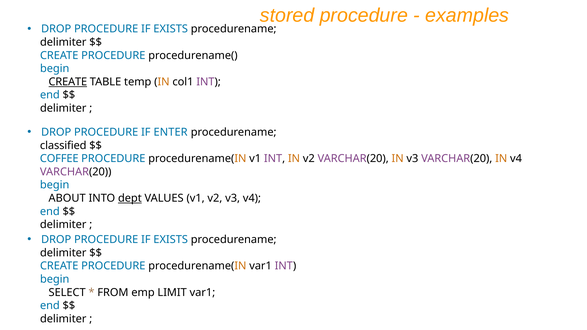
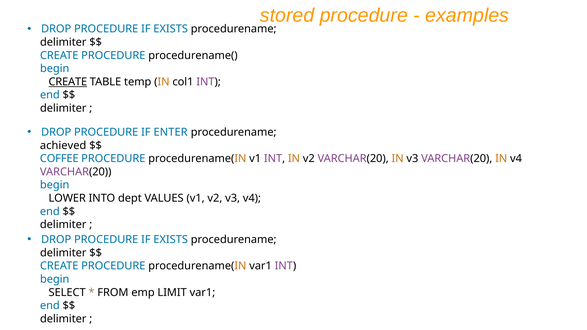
classified: classified -> achieved
ABOUT: ABOUT -> LOWER
dept underline: present -> none
